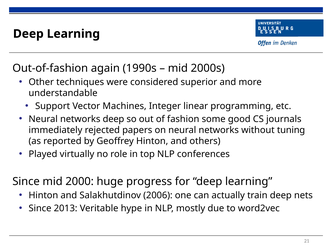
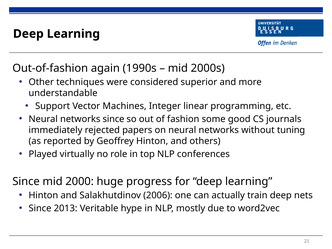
networks deep: deep -> since
